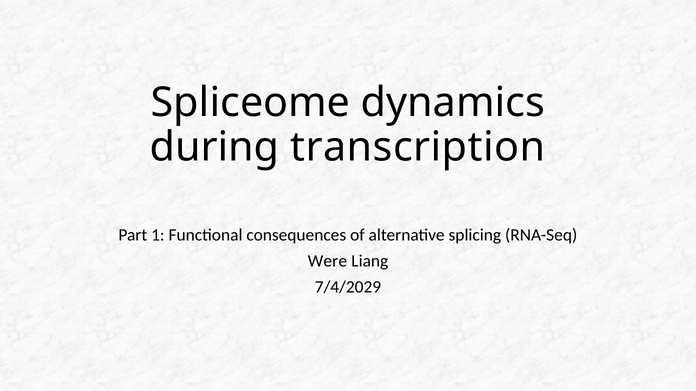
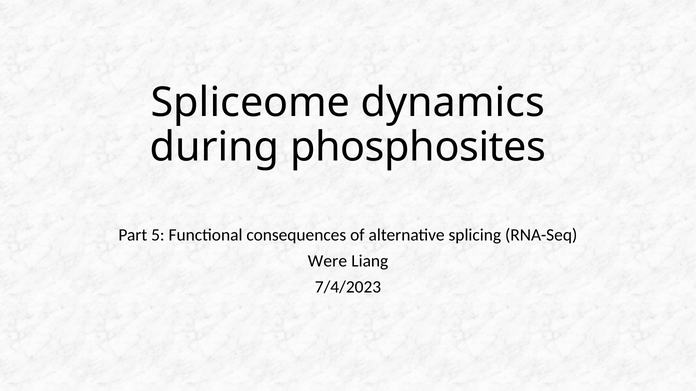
transcription: transcription -> phosphosites
1: 1 -> 5
7/4/2029: 7/4/2029 -> 7/4/2023
